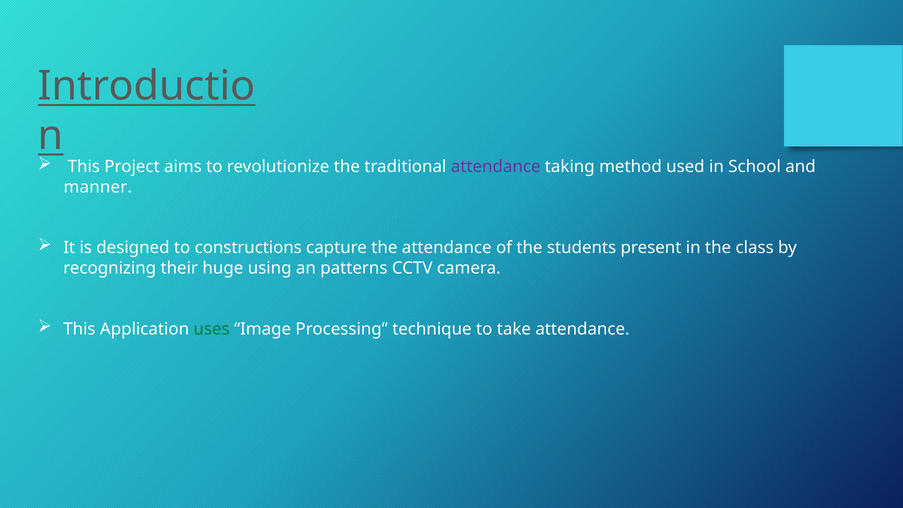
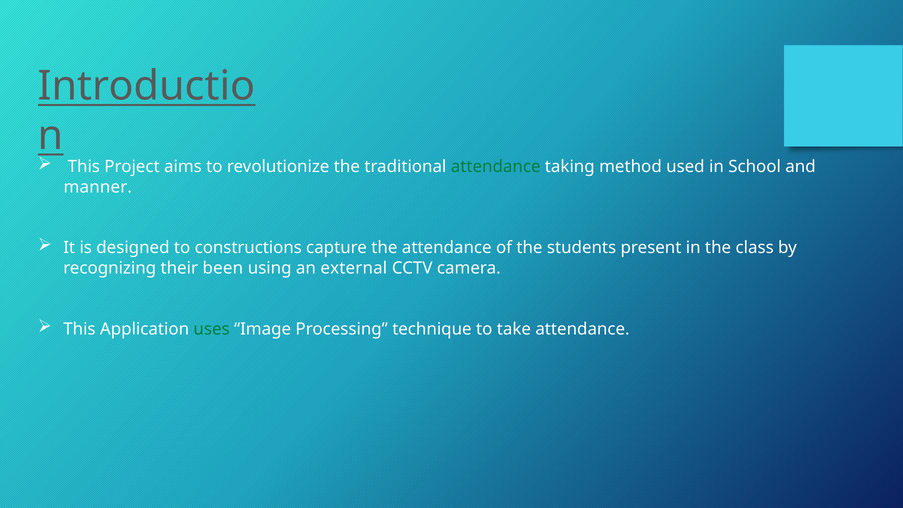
attendance at (496, 167) colour: purple -> green
huge: huge -> been
patterns: patterns -> external
